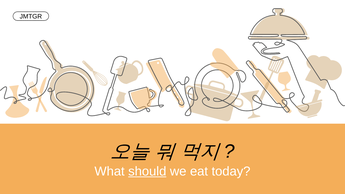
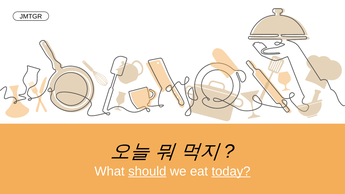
today underline: none -> present
